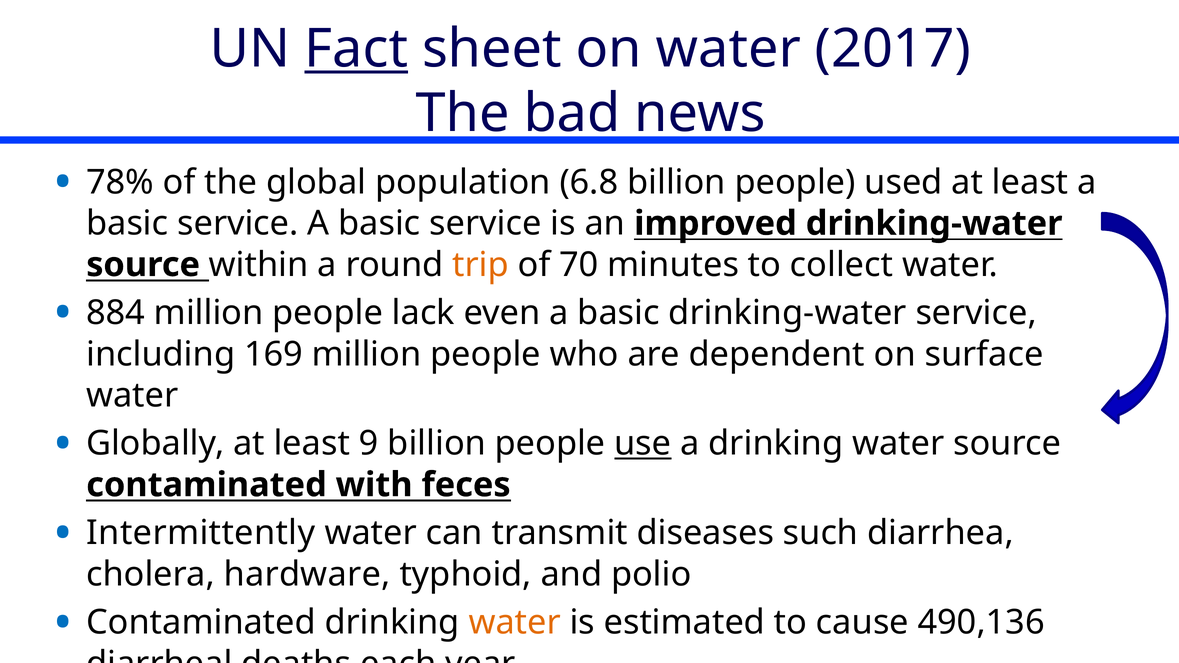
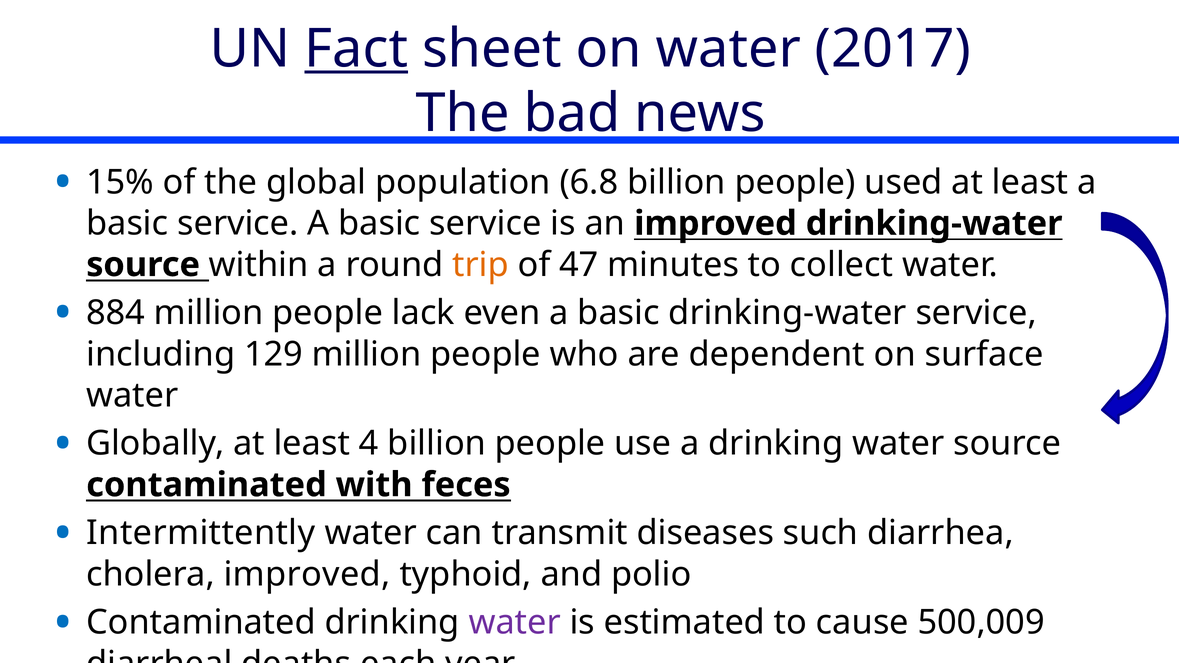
78%: 78% -> 15%
70: 70 -> 47
169: 169 -> 129
9: 9 -> 4
use underline: present -> none
cholera hardware: hardware -> improved
water at (515, 623) colour: orange -> purple
490,136: 490,136 -> 500,009
